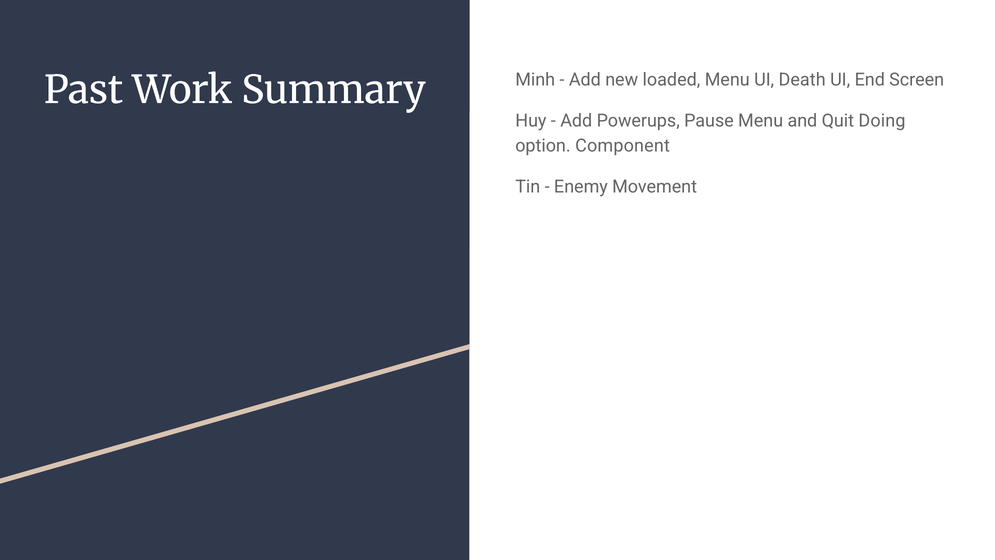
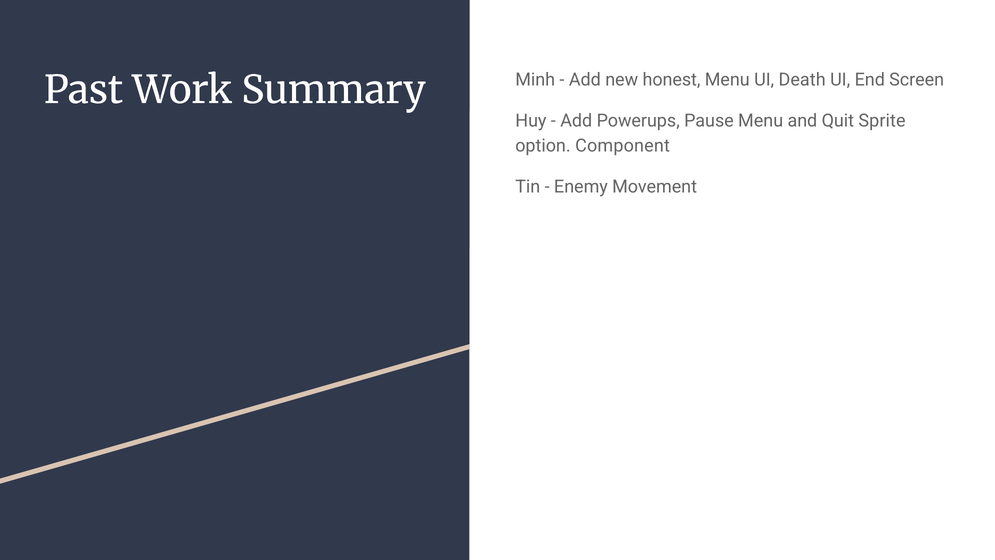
loaded: loaded -> honest
Doing: Doing -> Sprite
